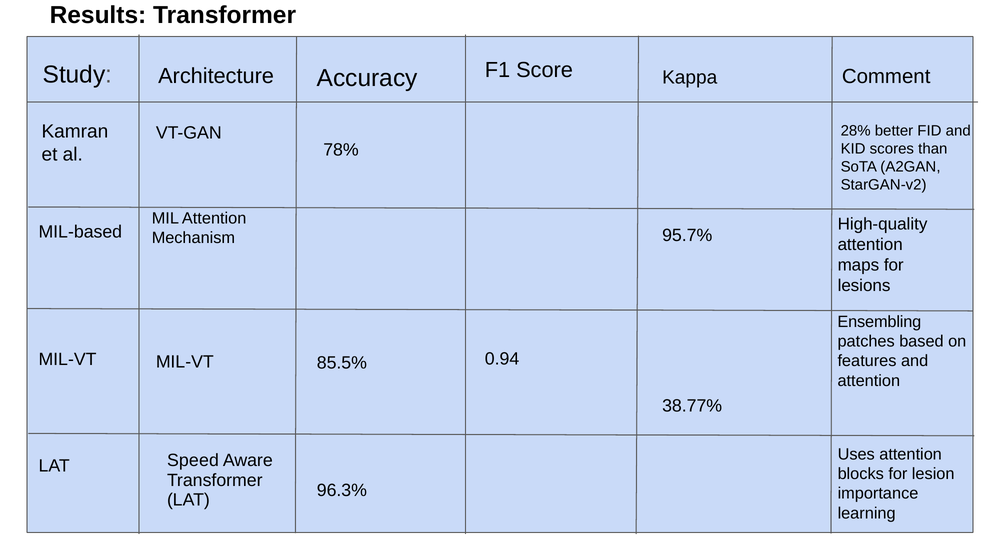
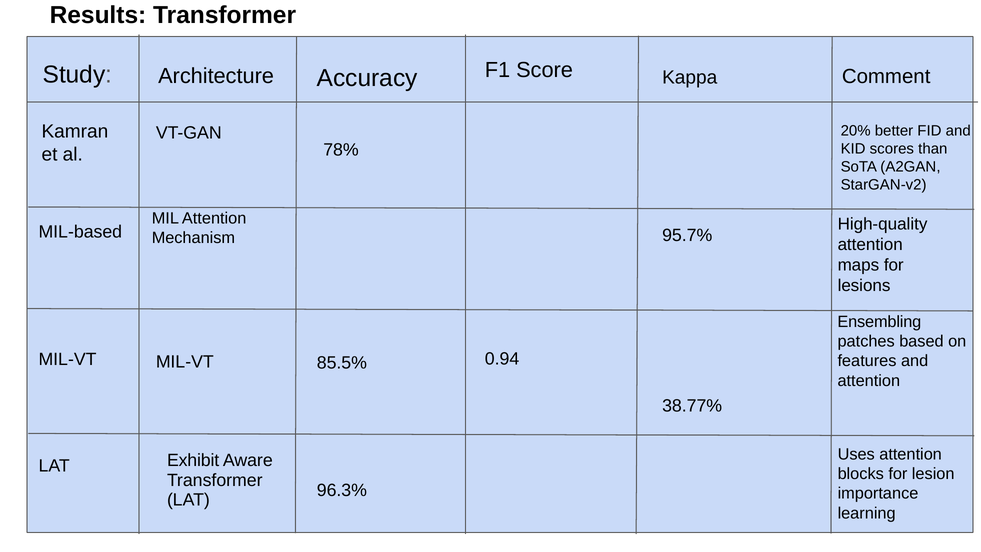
28%: 28% -> 20%
Speed: Speed -> Exhibit
